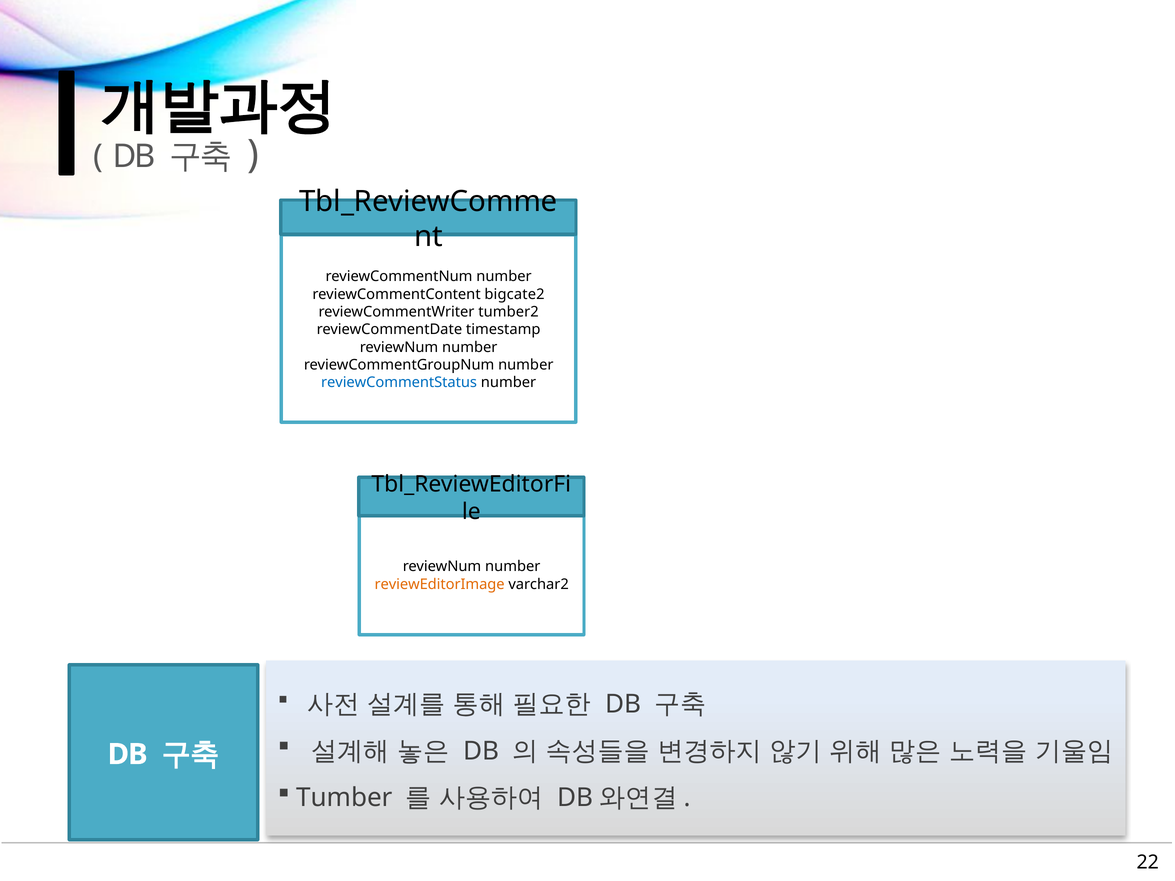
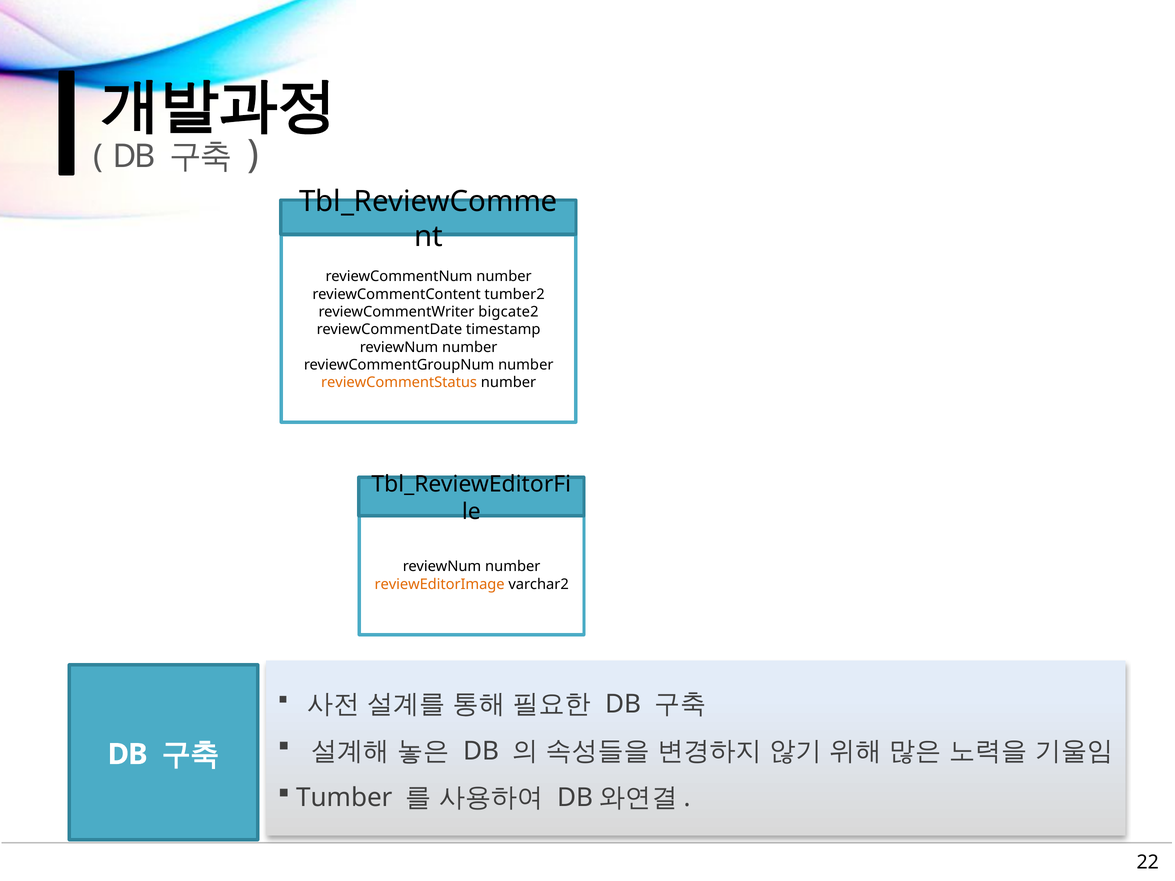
bigcate2: bigcate2 -> tumber2
tumber2: tumber2 -> bigcate2
reviewCommentStatus colour: blue -> orange
